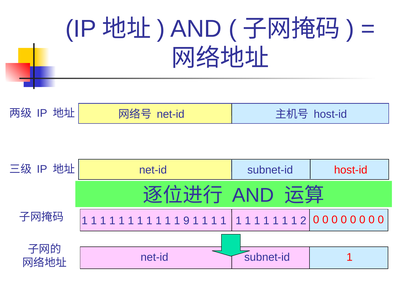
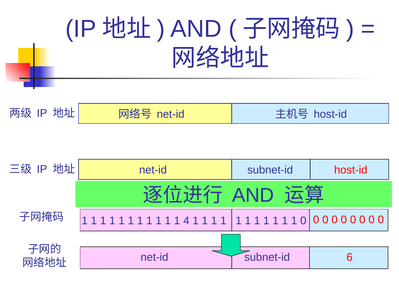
9: 9 -> 4
1 2: 2 -> 0
subnet-id 1: 1 -> 6
